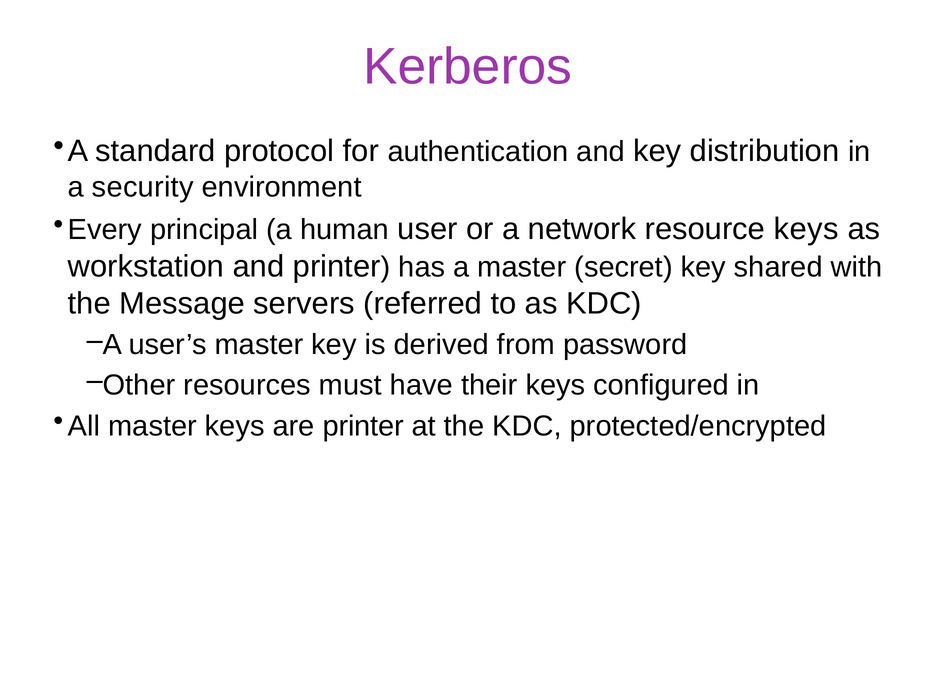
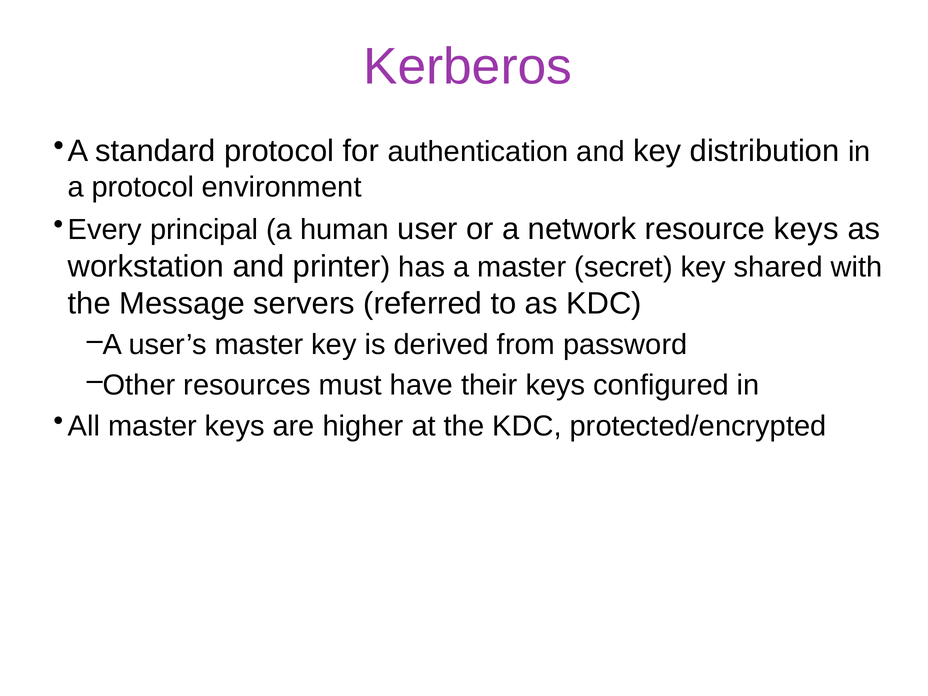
a security: security -> protocol
are printer: printer -> higher
